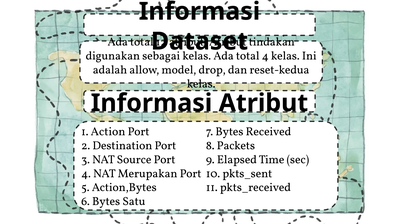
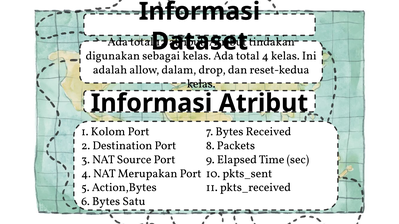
model: model -> dalam
Action: Action -> Kolom
